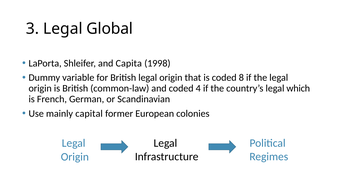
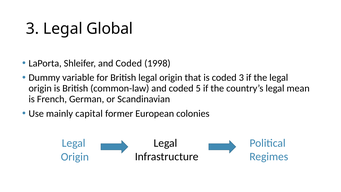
Shleifer and Capita: Capita -> Coded
coded 8: 8 -> 3
4: 4 -> 5
which: which -> mean
